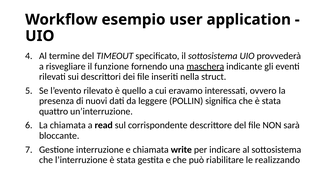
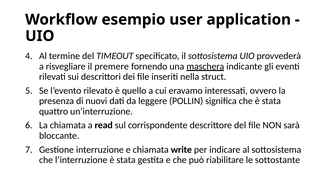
funzione: funzione -> premere
realizzando: realizzando -> sottostante
